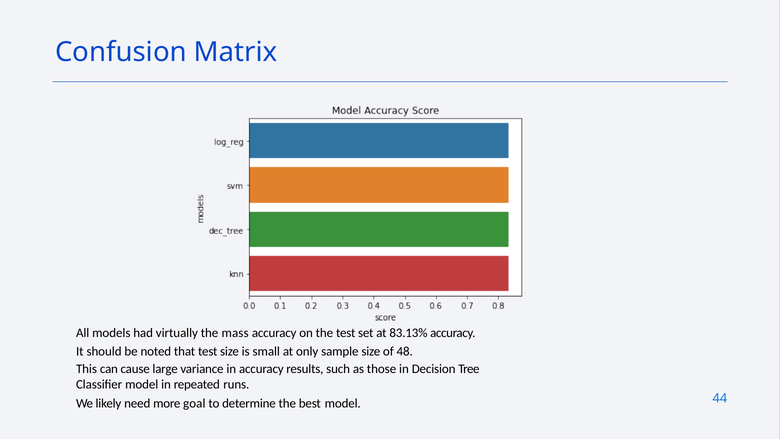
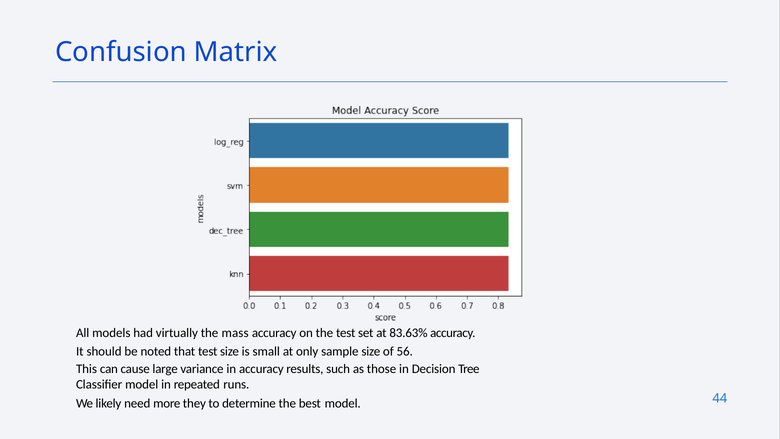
83.13%: 83.13% -> 83.63%
48: 48 -> 56
goal: goal -> they
